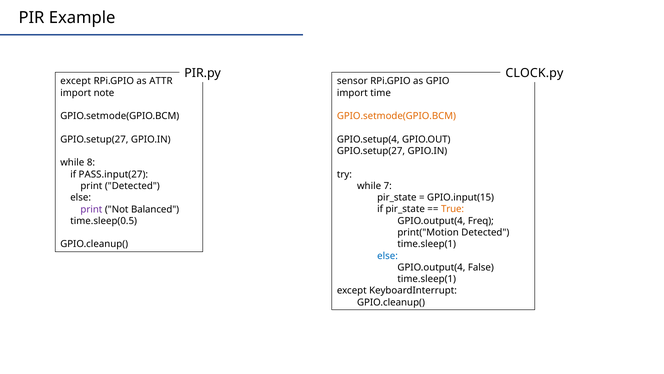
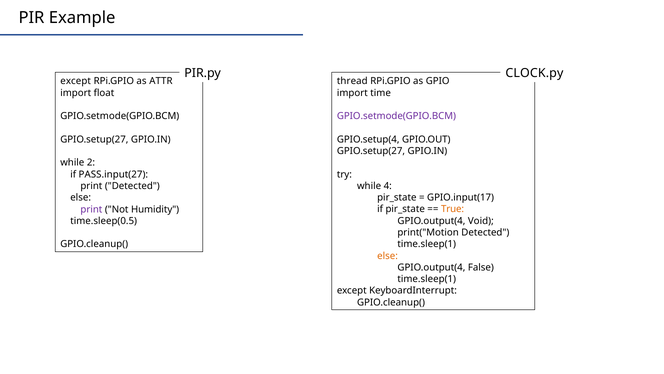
sensor: sensor -> thread
note: note -> float
GPIO.setmode(GPIO.BCM at (396, 116) colour: orange -> purple
8: 8 -> 2
7: 7 -> 4
GPIO.input(15: GPIO.input(15 -> GPIO.input(17
Balanced: Balanced -> Humidity
Freq: Freq -> Void
else at (388, 256) colour: blue -> orange
